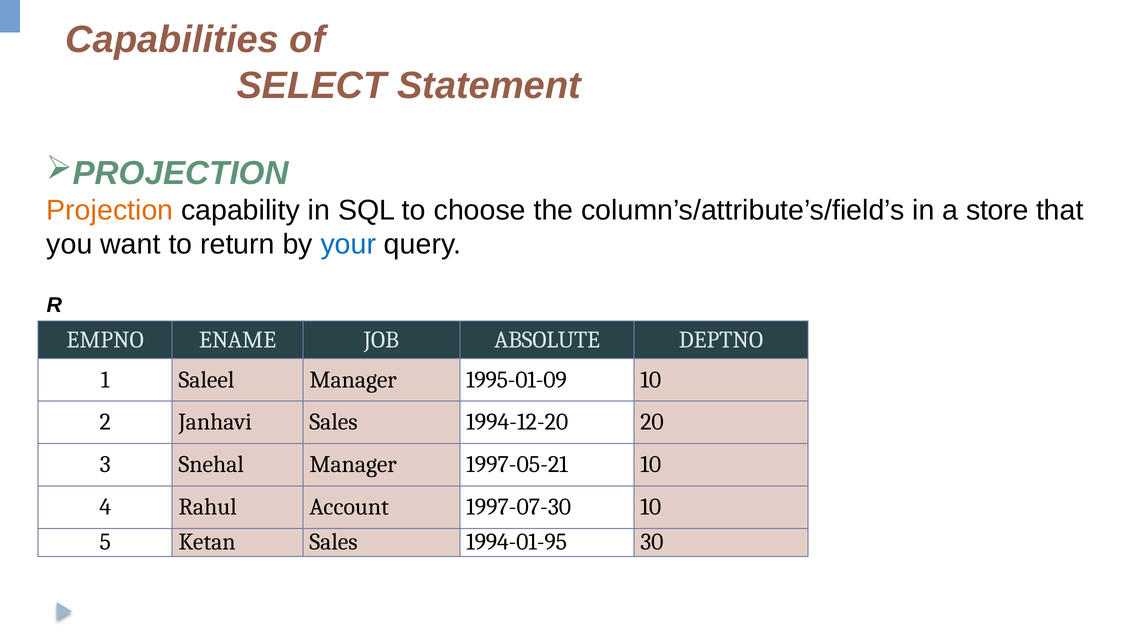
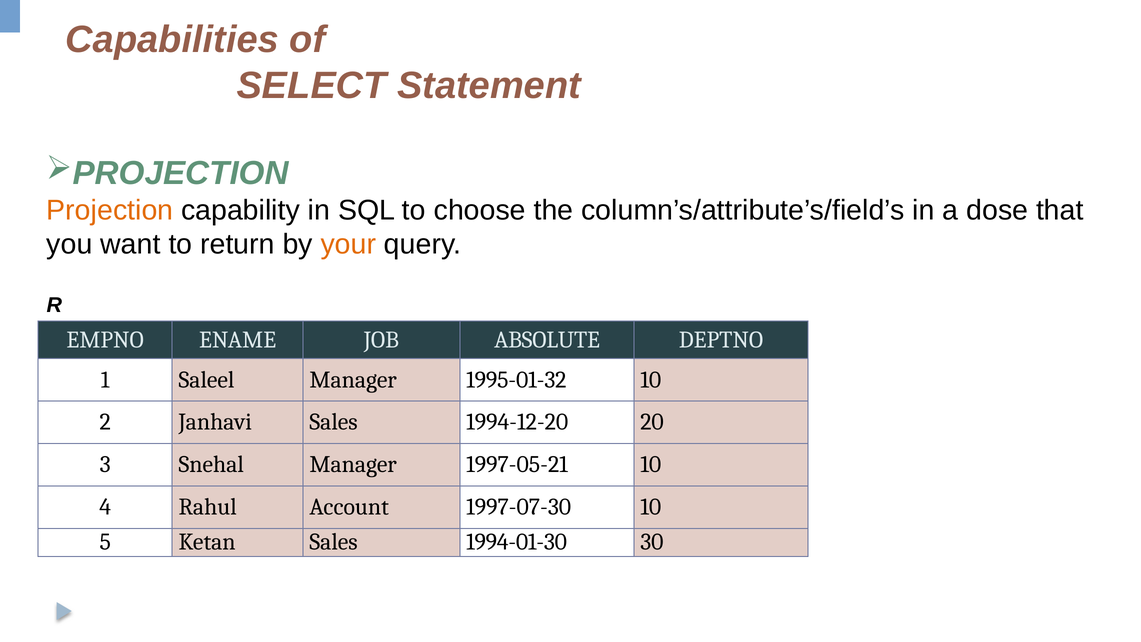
store: store -> dose
your colour: blue -> orange
1995-01-09: 1995-01-09 -> 1995-01-32
1994-01-95: 1994-01-95 -> 1994-01-30
